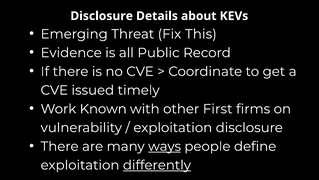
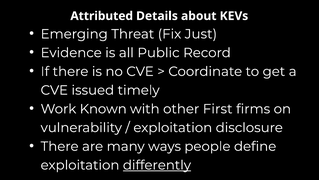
Disclosure at (102, 16): Disclosure -> Attributed
This: This -> Just
ways underline: present -> none
